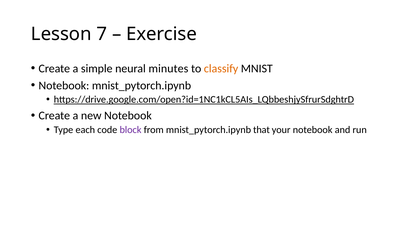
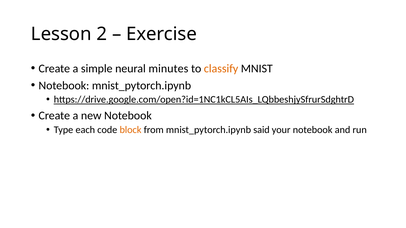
7: 7 -> 2
block colour: purple -> orange
that: that -> said
